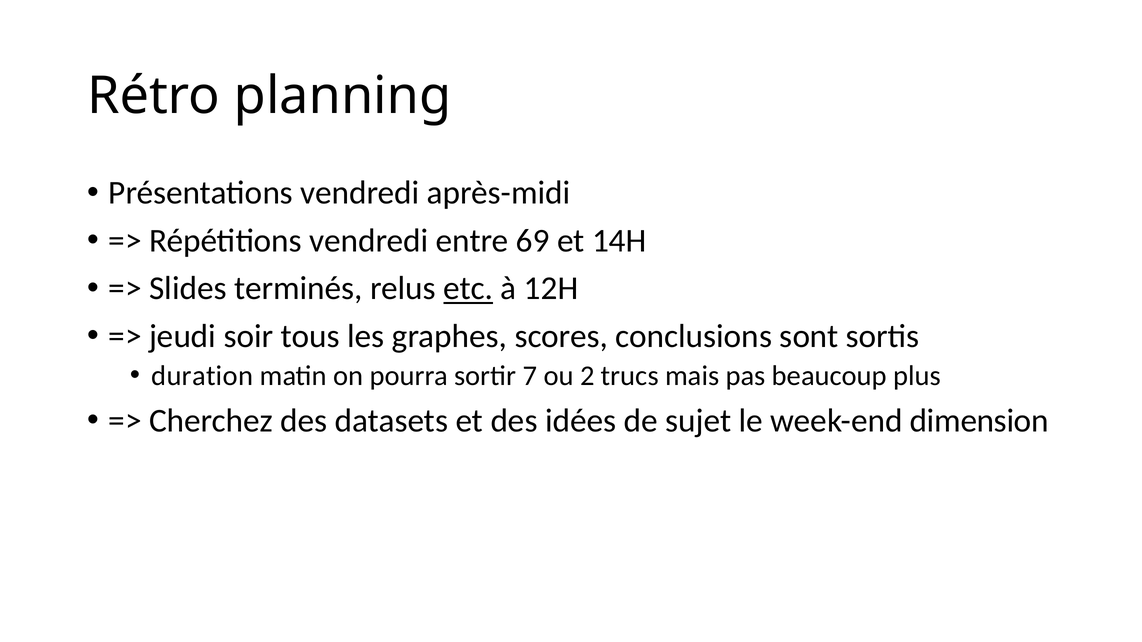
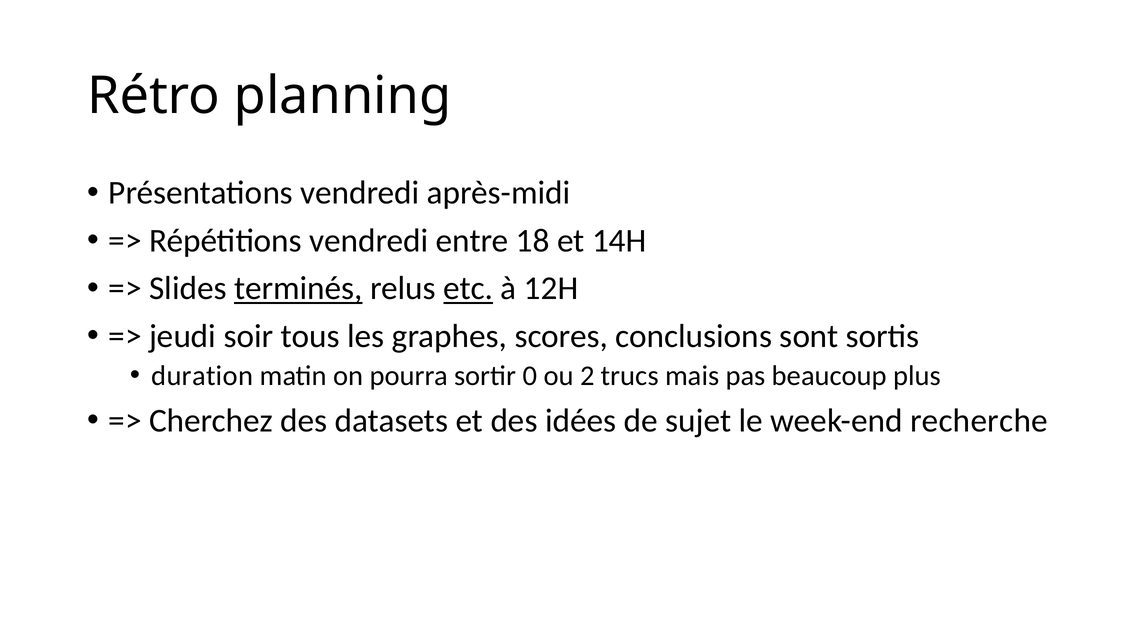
69: 69 -> 18
terminés underline: none -> present
7: 7 -> 0
dimension: dimension -> recherche
